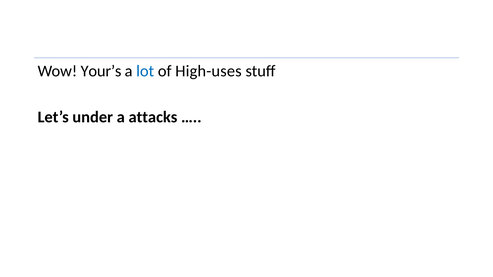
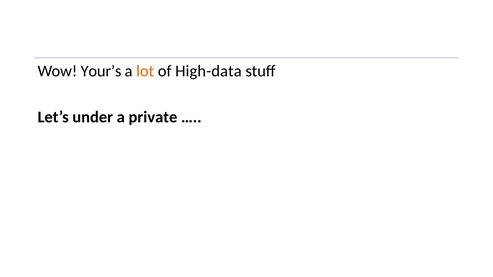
lot colour: blue -> orange
High-uses: High-uses -> High-data
attacks: attacks -> private
